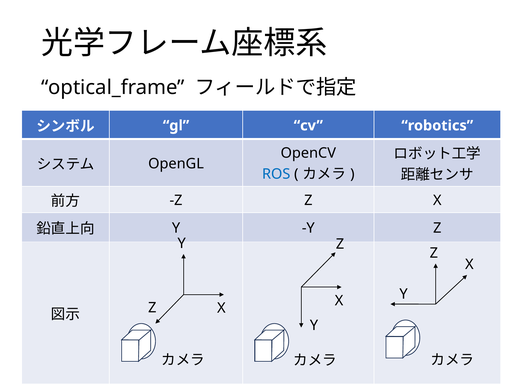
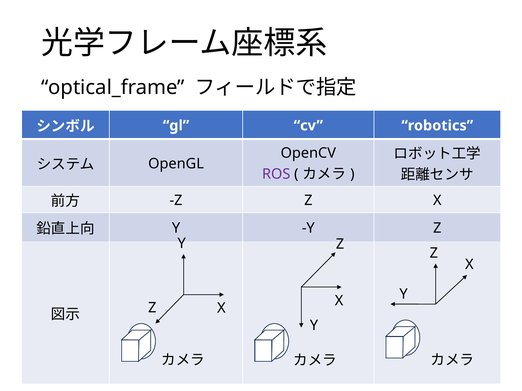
ROS colour: blue -> purple
